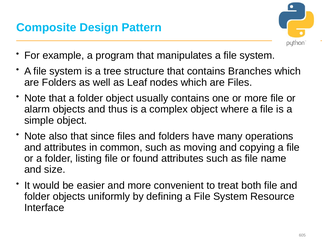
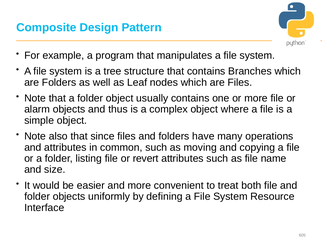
found: found -> revert
